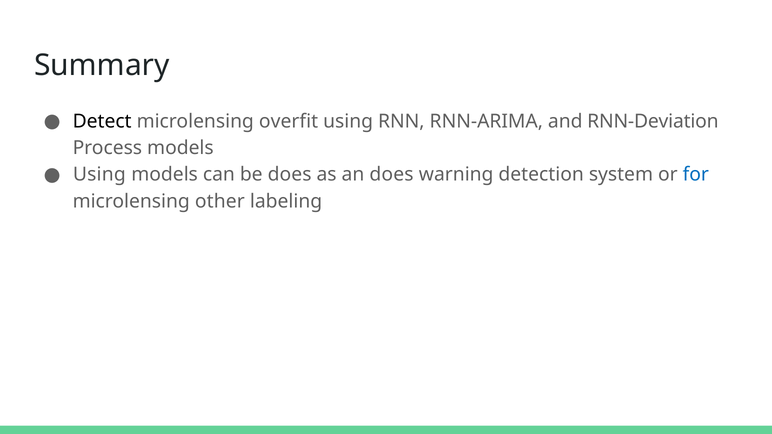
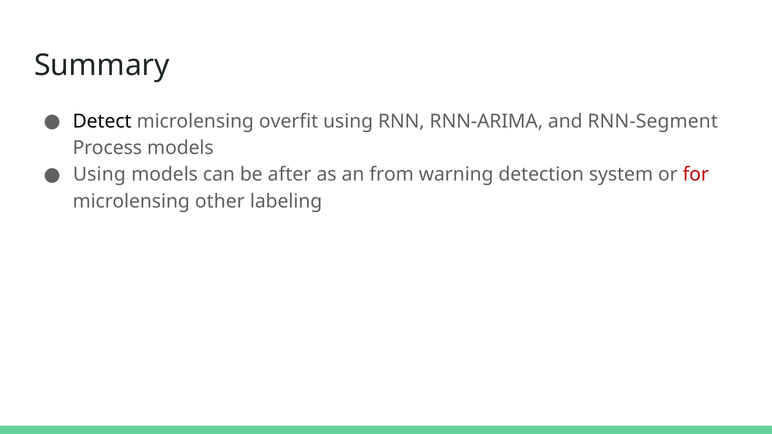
RNN-Deviation: RNN-Deviation -> RNN-Segment
be does: does -> after
an does: does -> from
for colour: blue -> red
